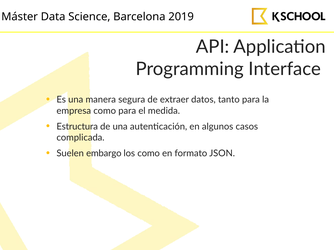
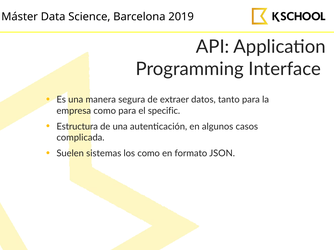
medida: medida -> specific
embargo: embargo -> sistemas
